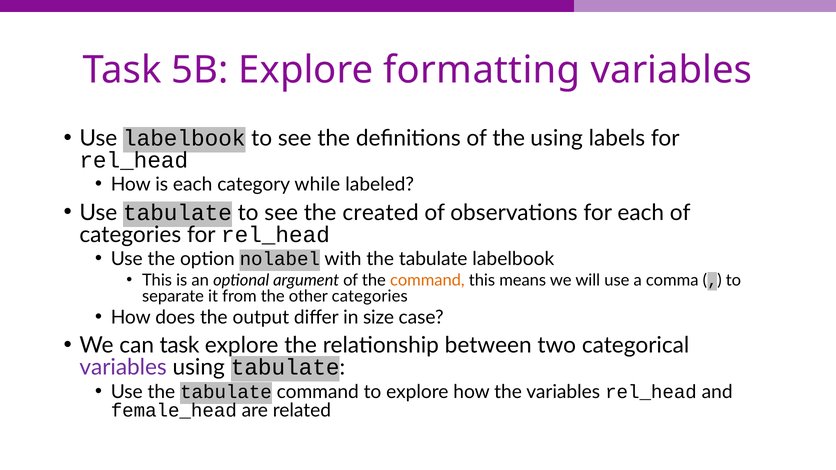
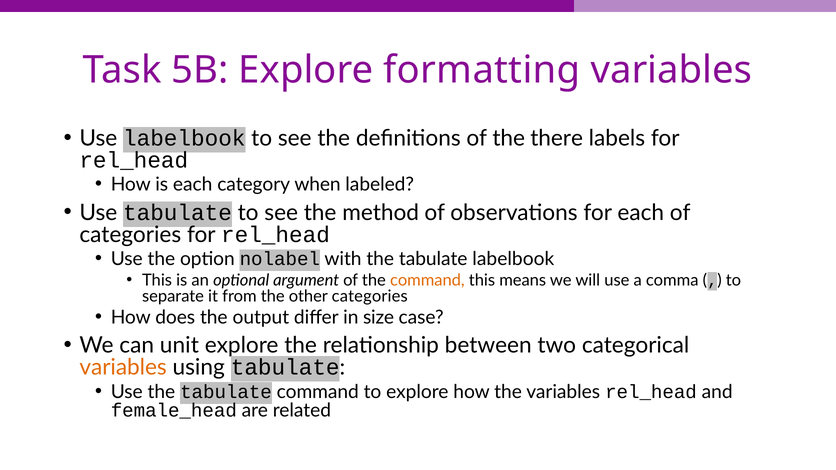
the using: using -> there
while: while -> when
created: created -> method
can task: task -> unit
variables at (123, 368) colour: purple -> orange
